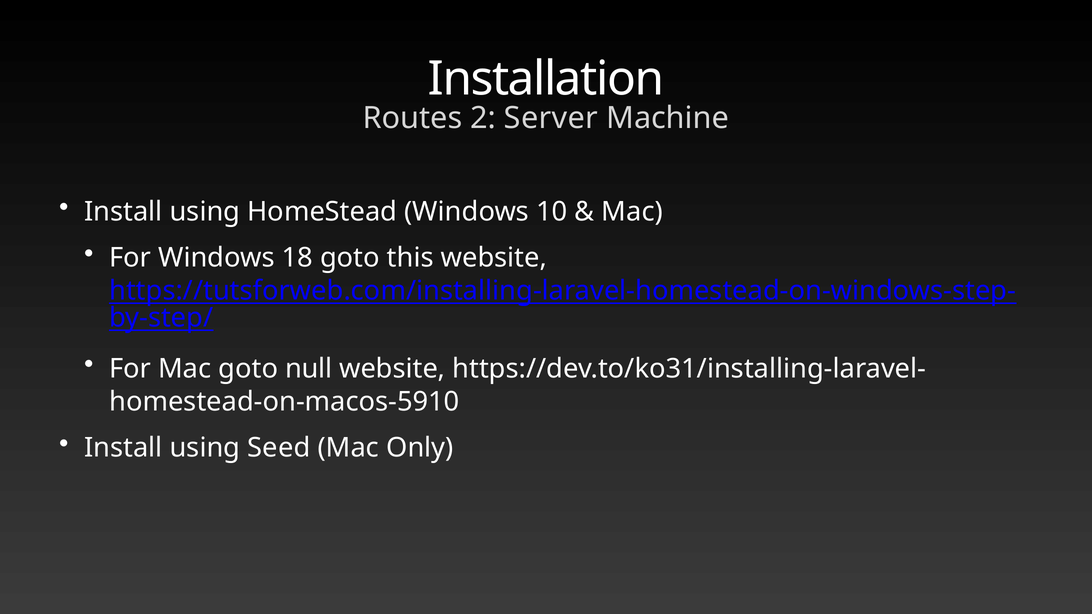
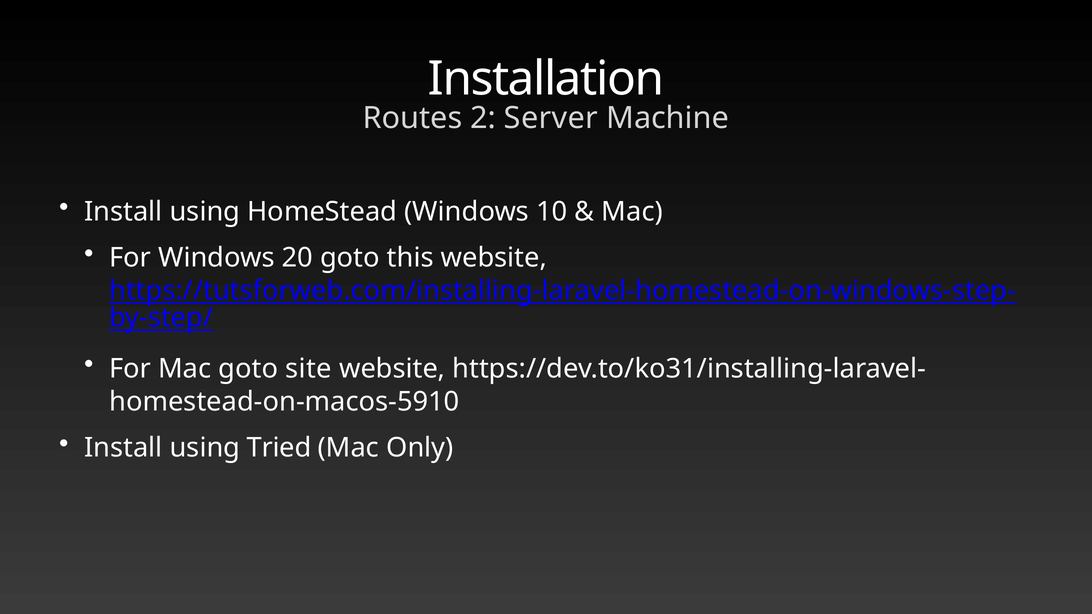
18: 18 -> 20
null: null -> site
Seed: Seed -> Tried
